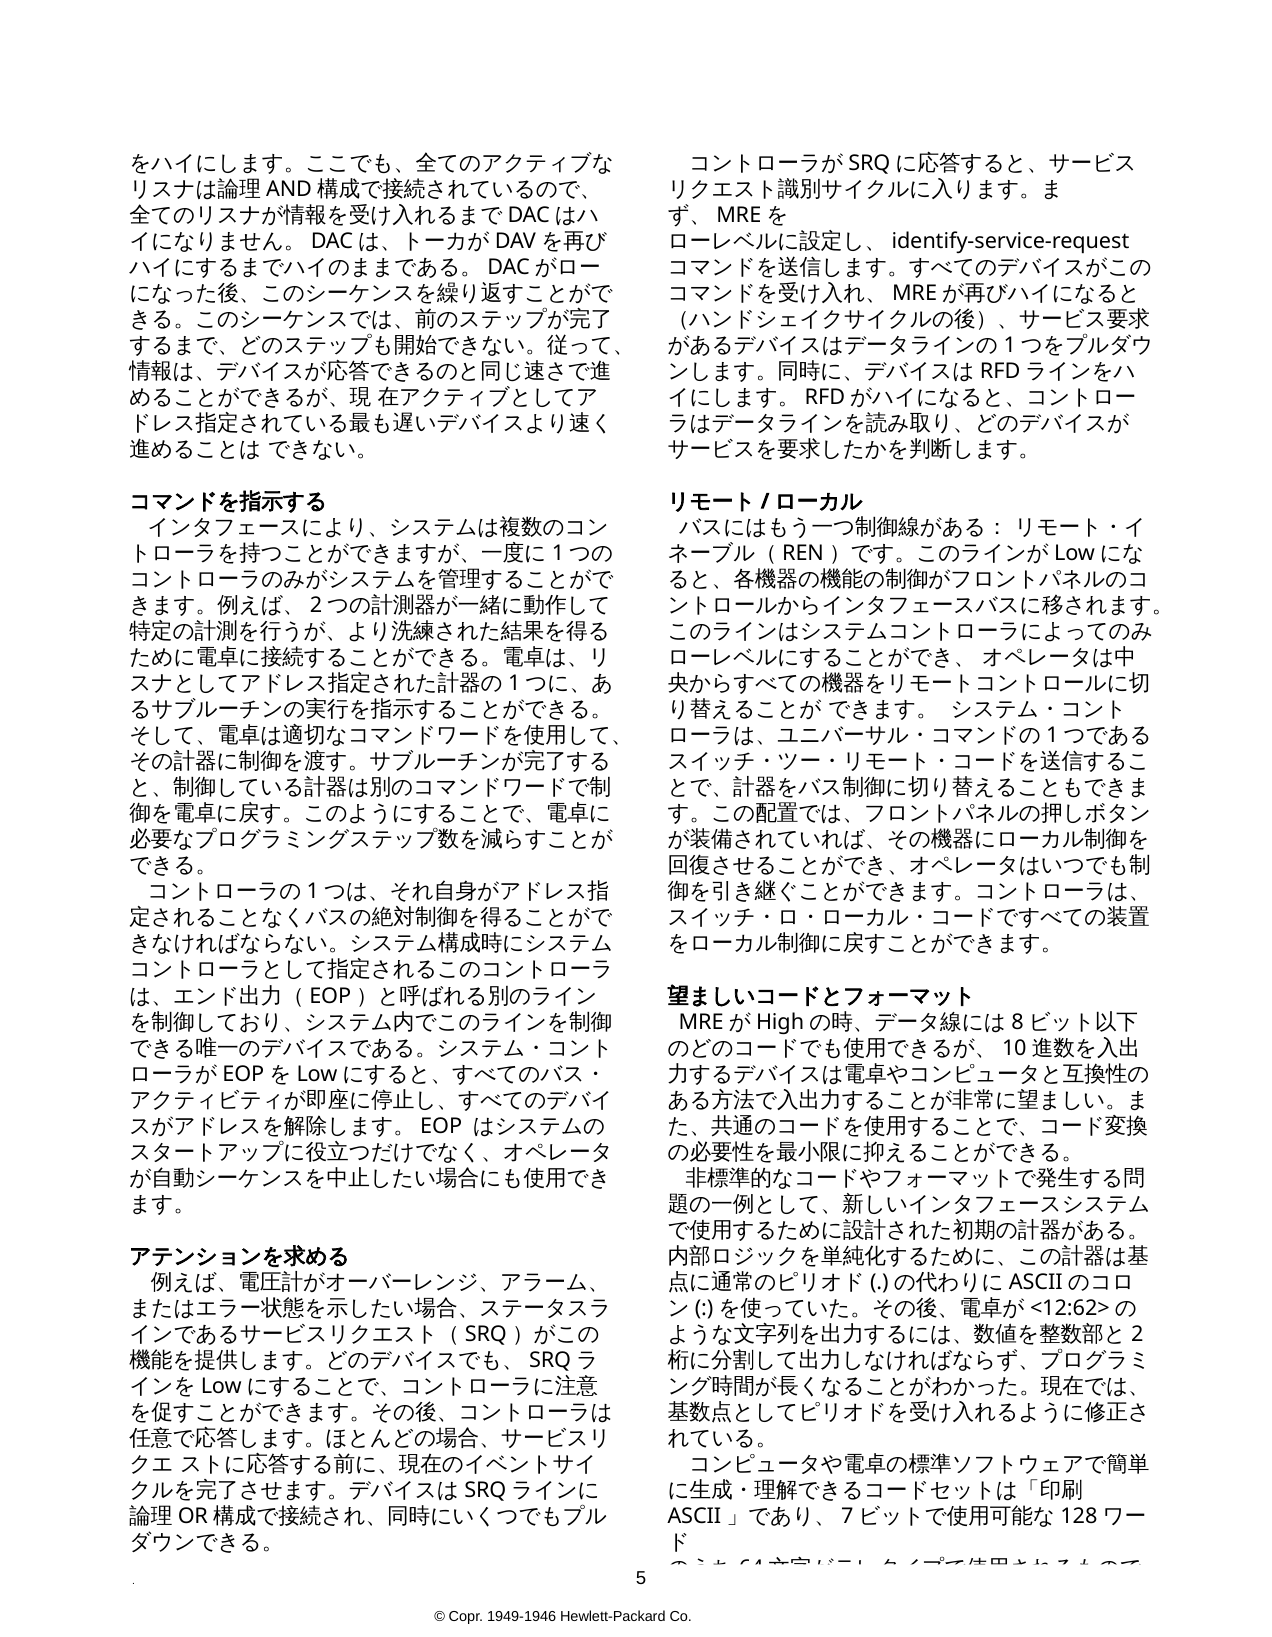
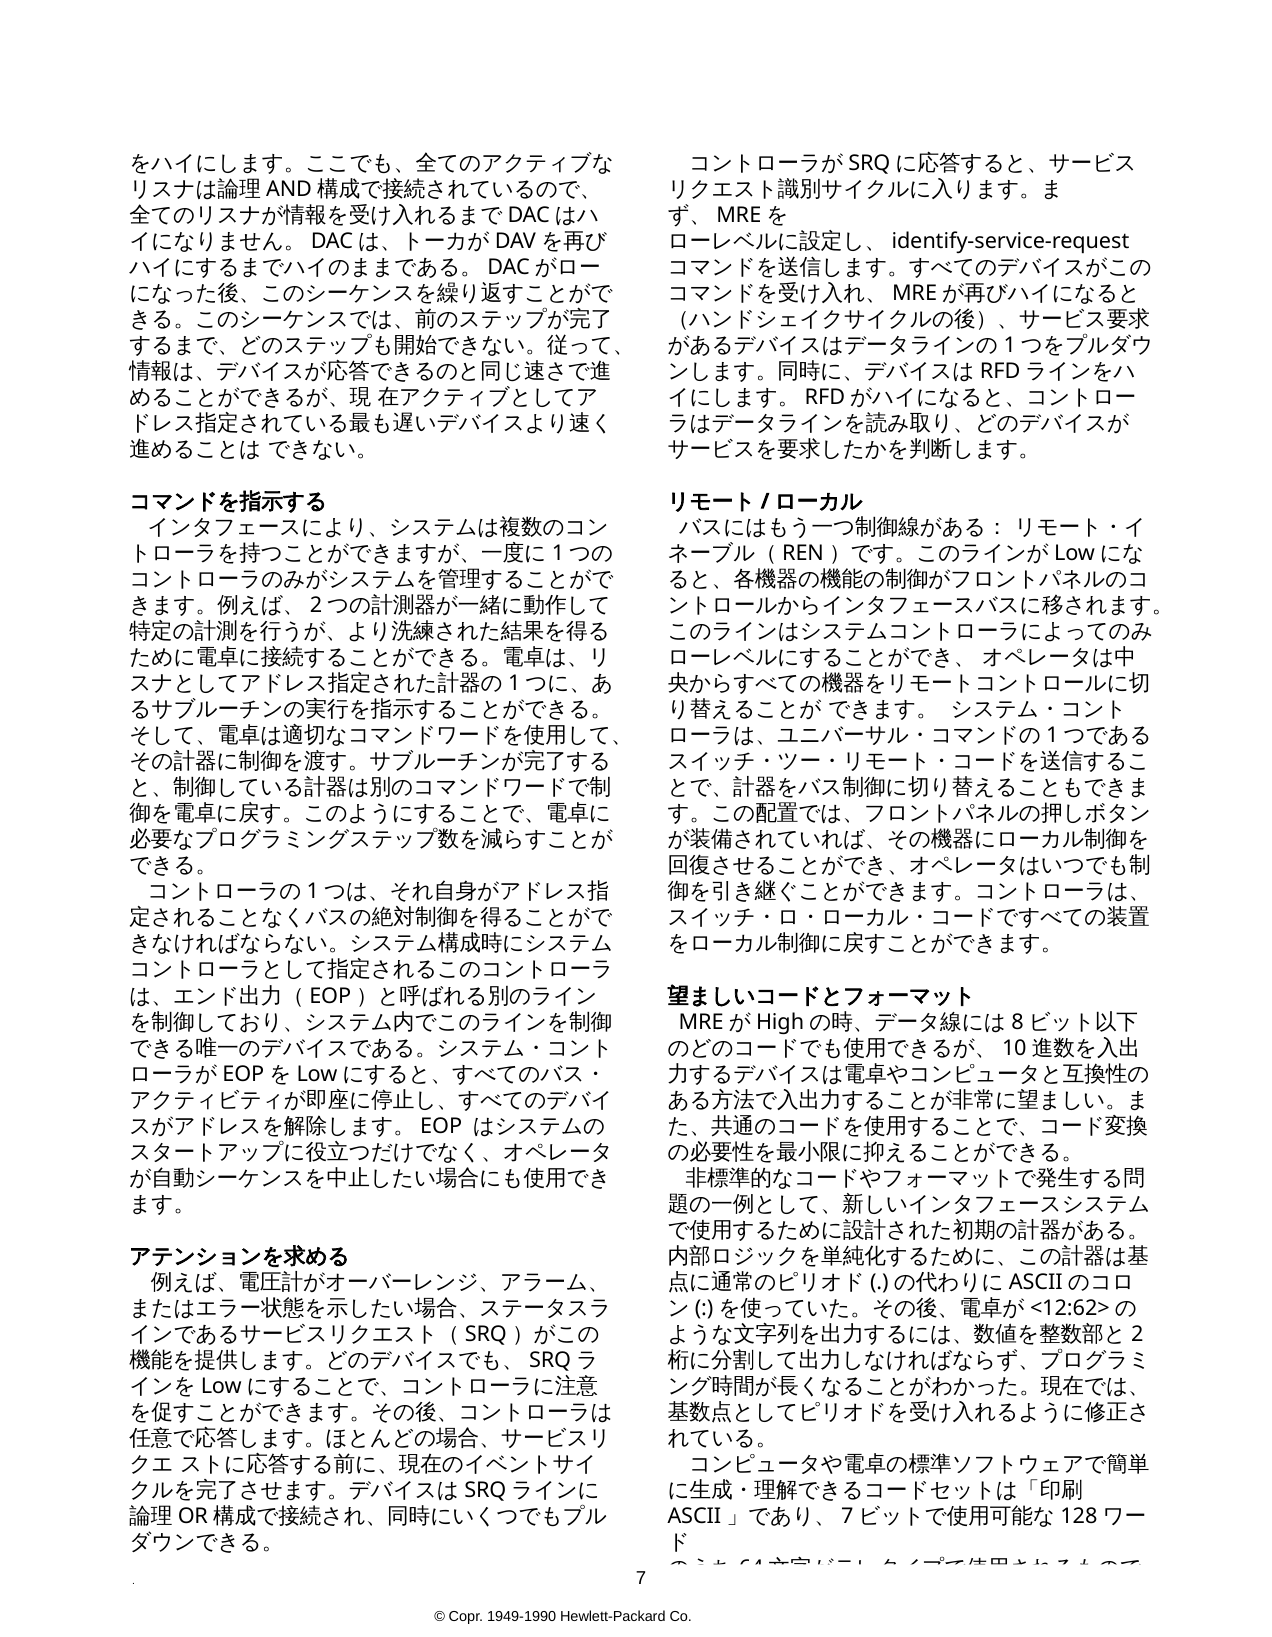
5: 5 -> 7
1949-1946: 1949-1946 -> 1949-1990
